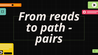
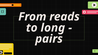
path: path -> long
